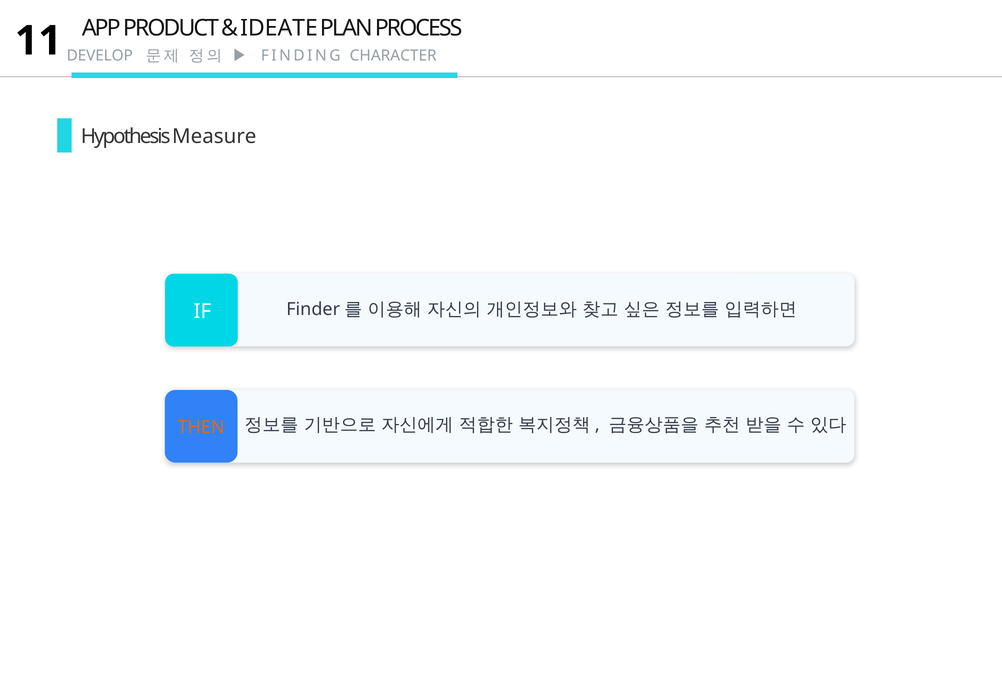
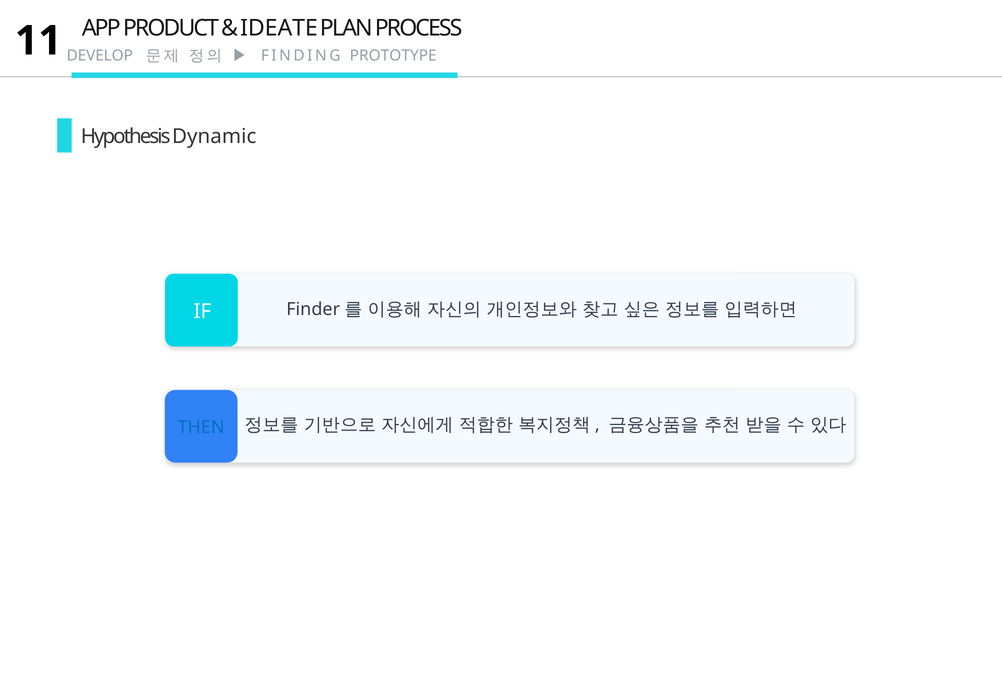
CHARACTER: CHARACTER -> PROTOTYPE
Measure: Measure -> Dynamic
THEN colour: orange -> blue
